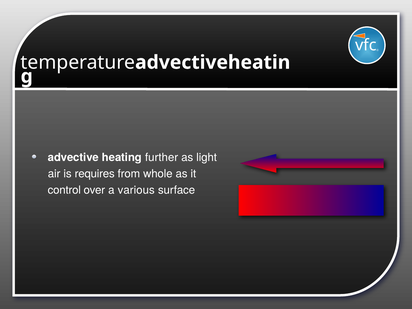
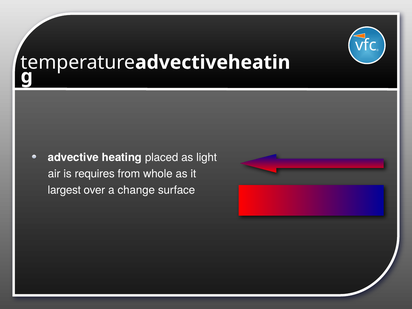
further: further -> placed
control: control -> largest
various: various -> change
